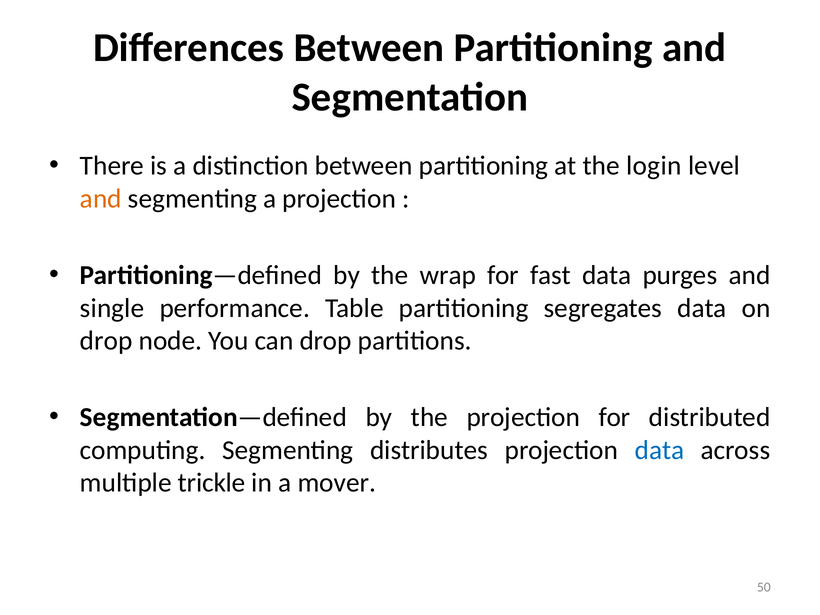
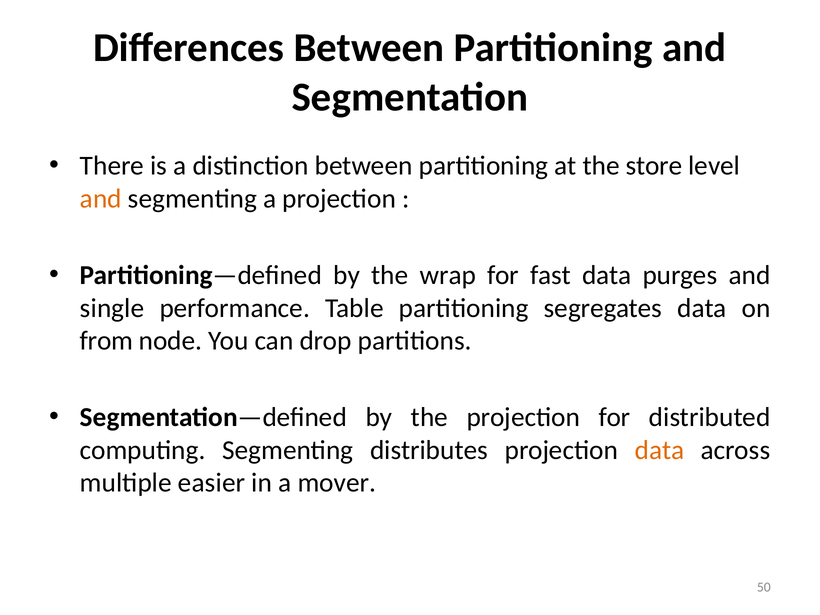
login: login -> store
drop at (106, 341): drop -> from
data at (660, 450) colour: blue -> orange
trickle: trickle -> easier
